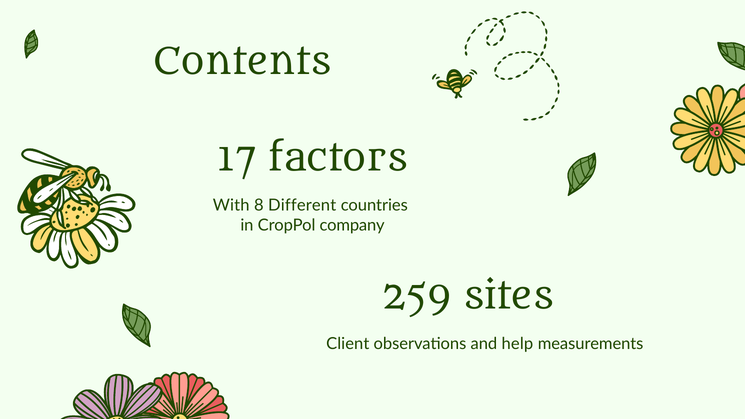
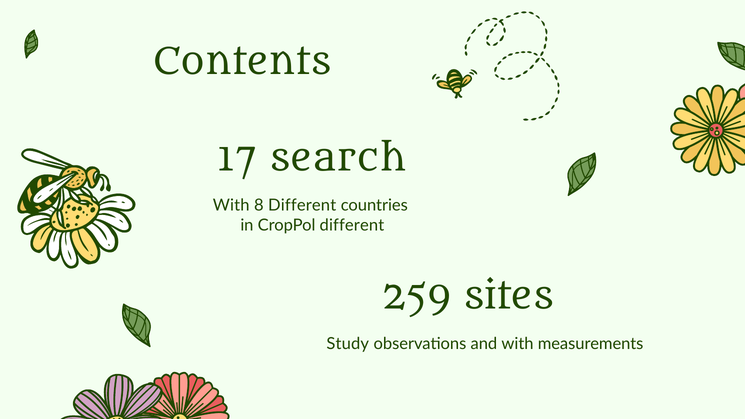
factors: factors -> search
CropPol company: company -> different
Client: Client -> Study
and help: help -> with
